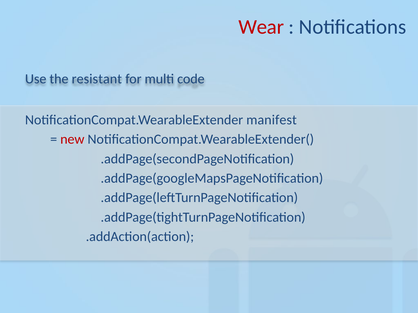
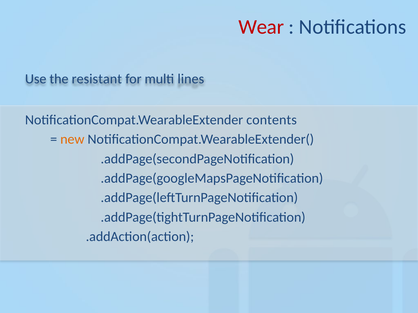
code: code -> lines
manifest: manifest -> contents
new colour: red -> orange
